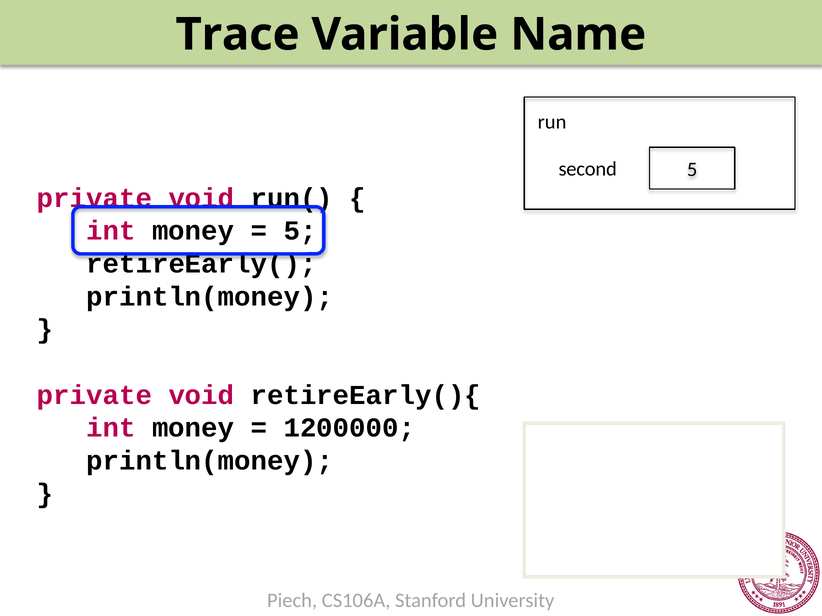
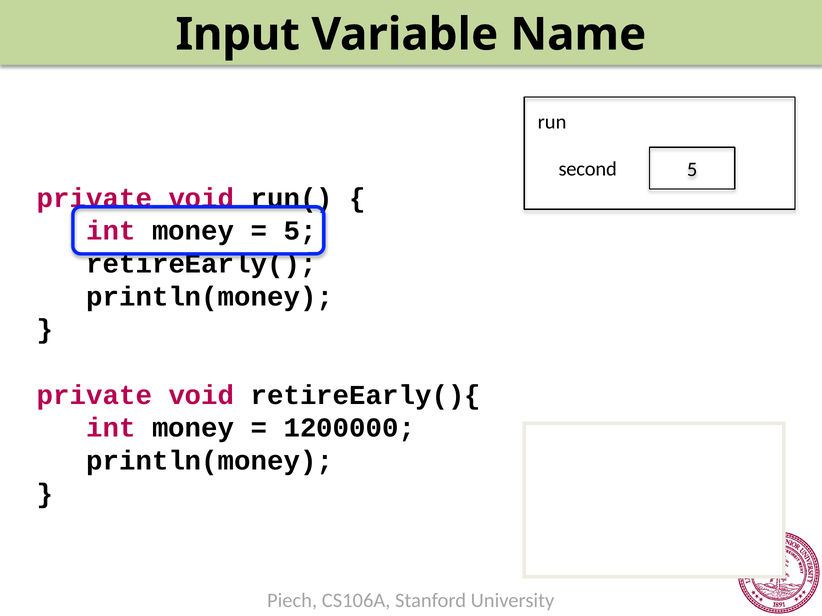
Trace: Trace -> Input
